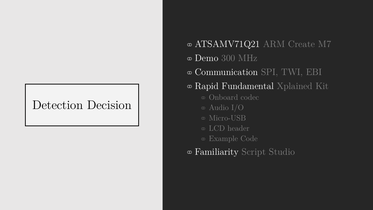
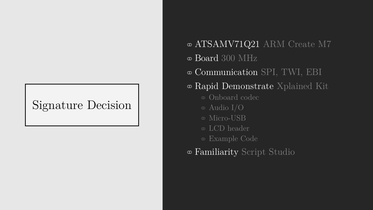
Demo: Demo -> Board
Fundamental: Fundamental -> Demonstrate
Detection: Detection -> Signature
